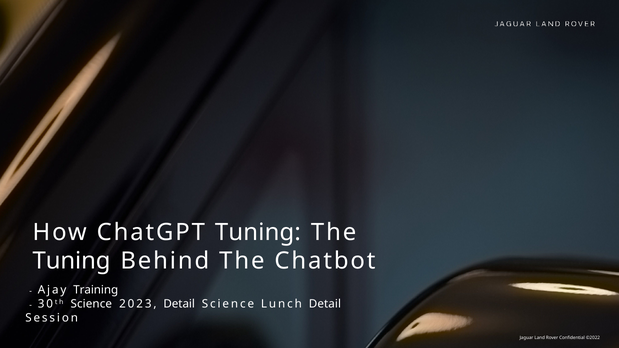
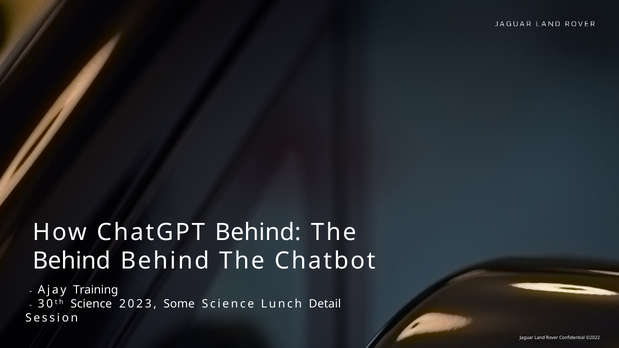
ChatGPT Tuning: Tuning -> Behind
Tuning at (72, 261): Tuning -> Behind
2023 Detail: Detail -> Some
